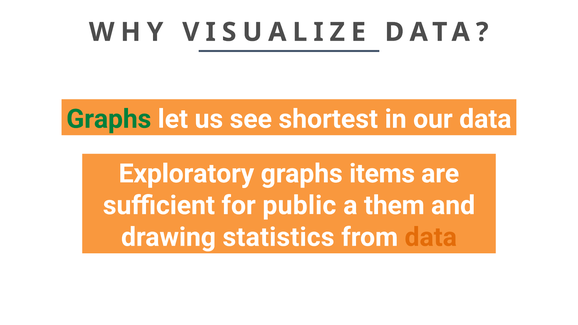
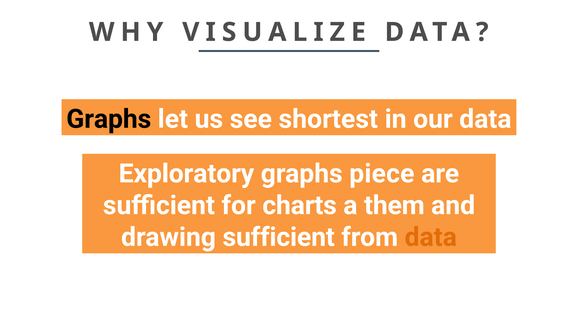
Graphs at (109, 119) colour: green -> black
items: items -> piece
public: public -> charts
drawing statistics: statistics -> sufficient
